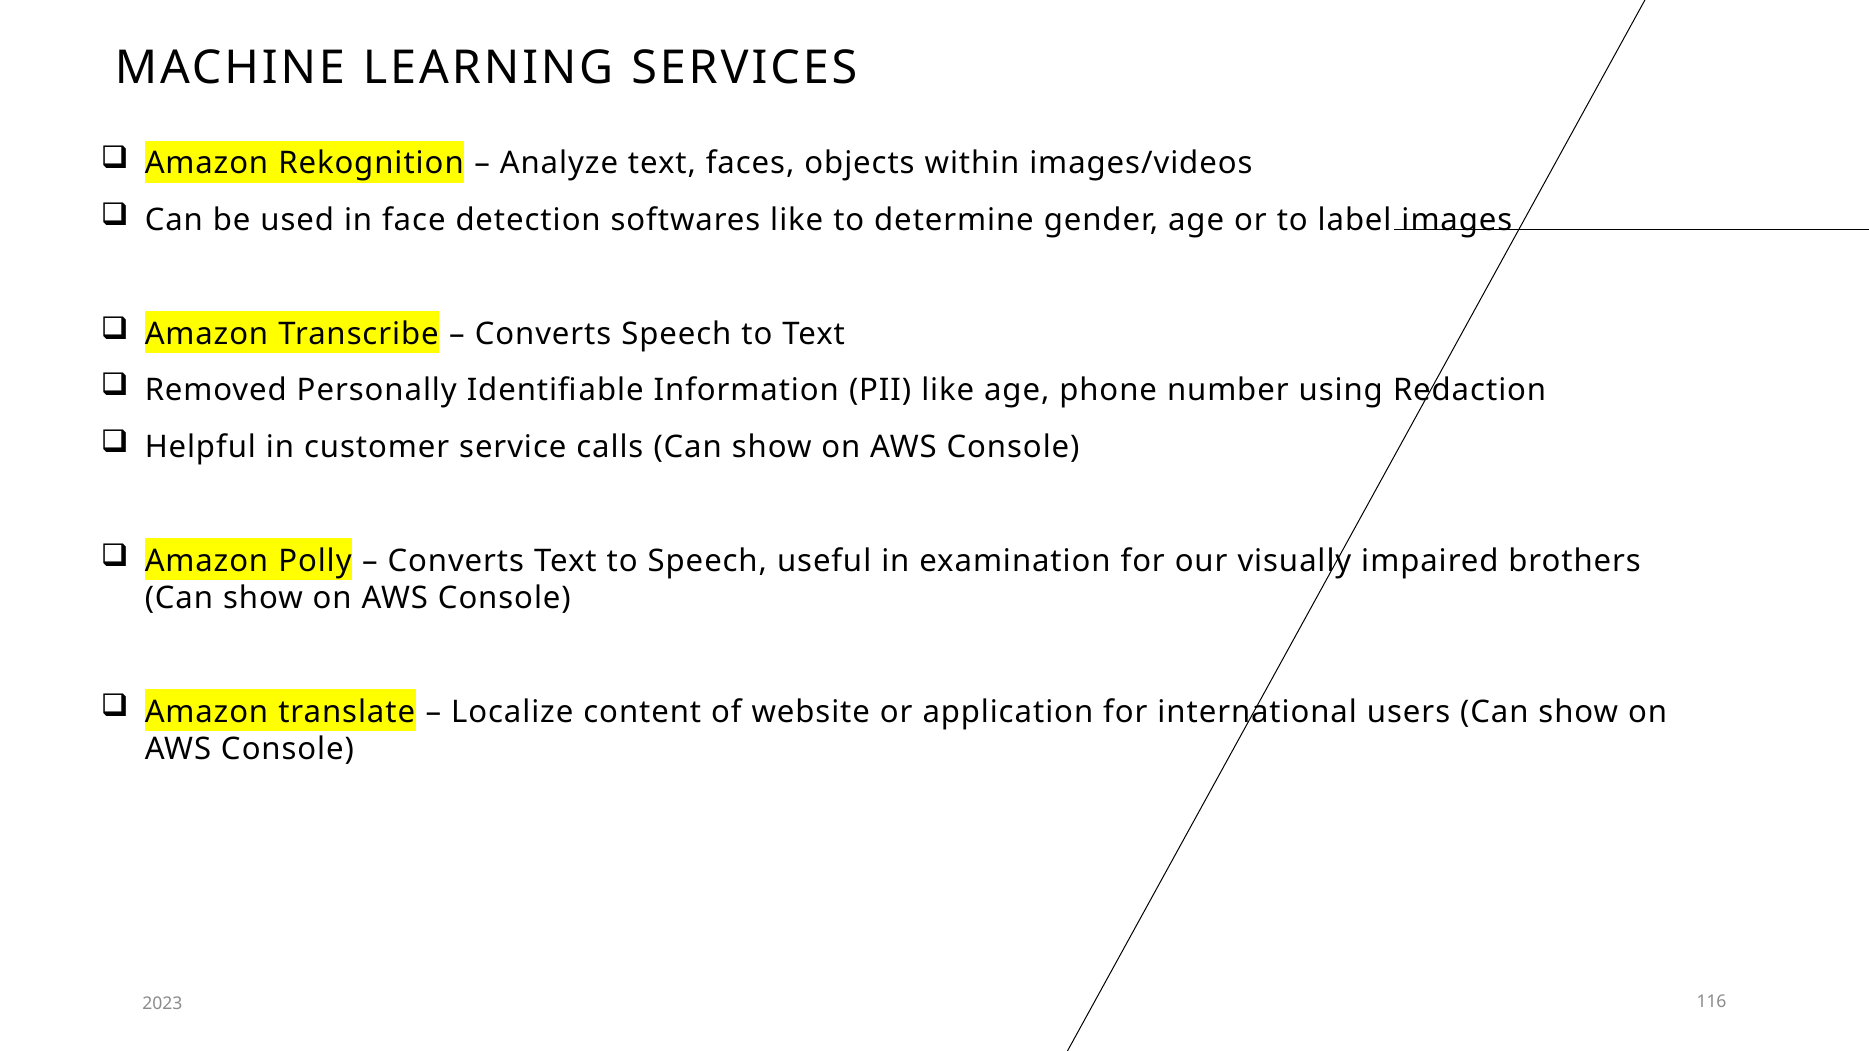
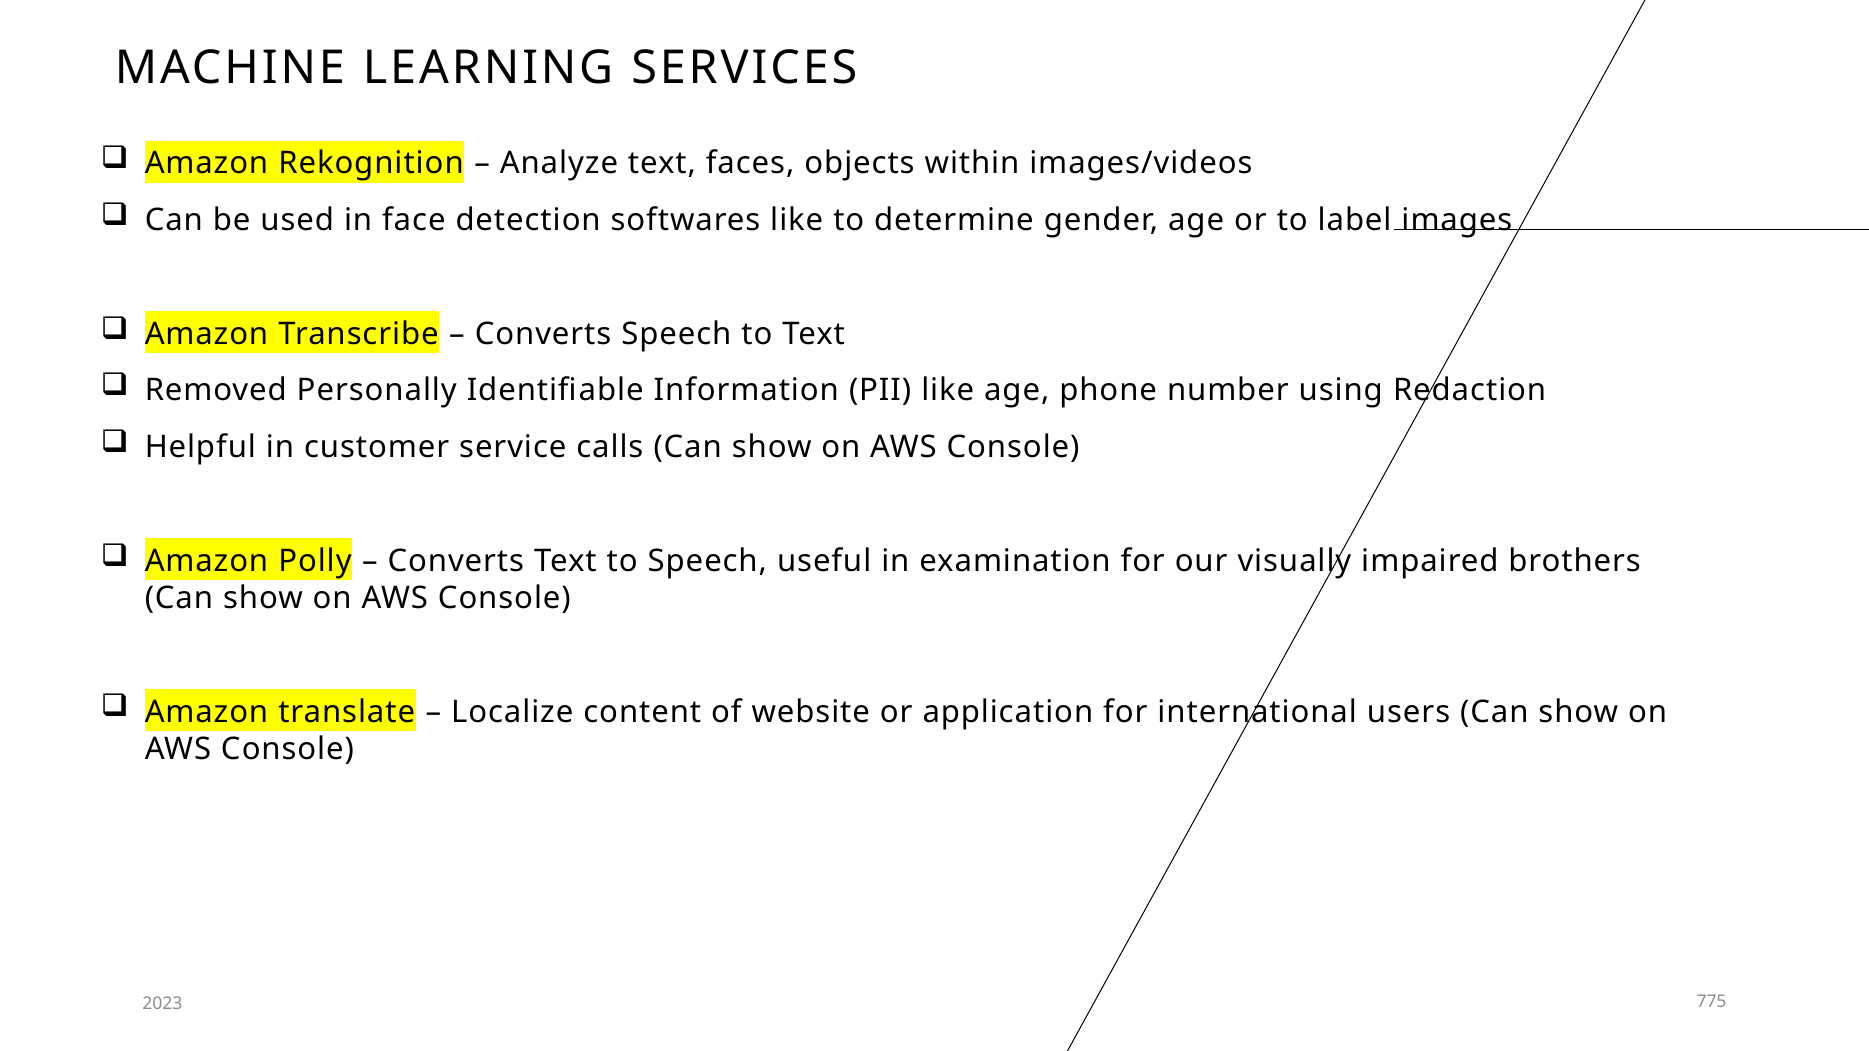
116: 116 -> 775
